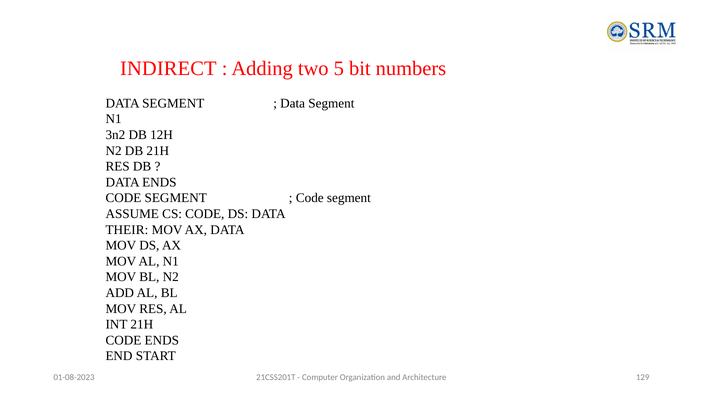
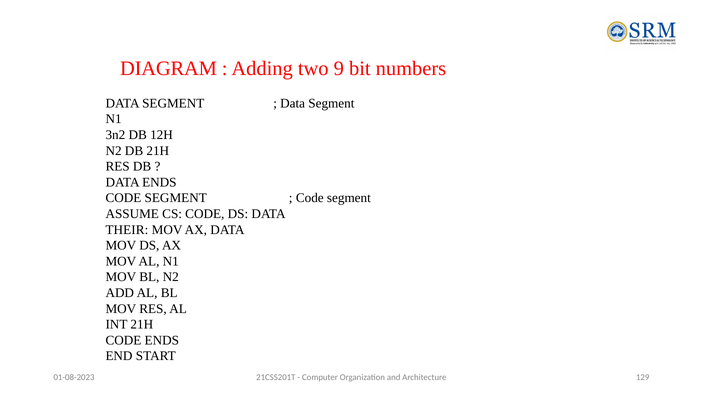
INDIRECT: INDIRECT -> DIAGRAM
5: 5 -> 9
